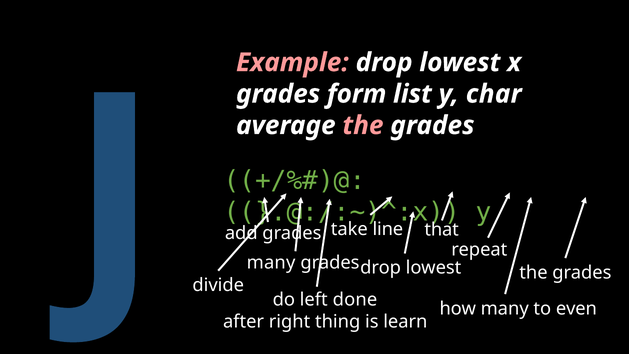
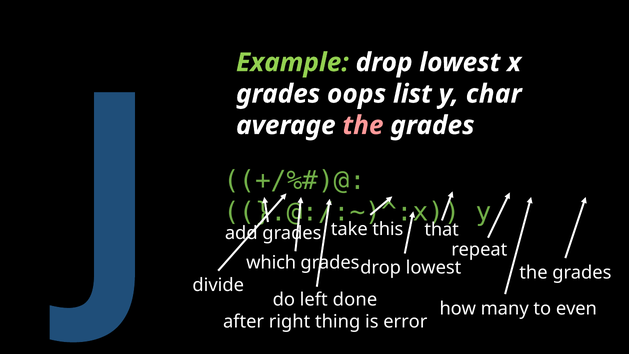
Example colour: pink -> light green
form: form -> oops
line: line -> this
many at (271, 262): many -> which
learn: learn -> error
